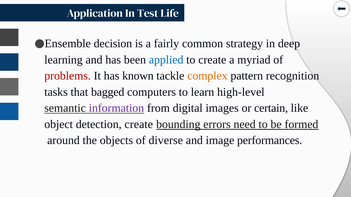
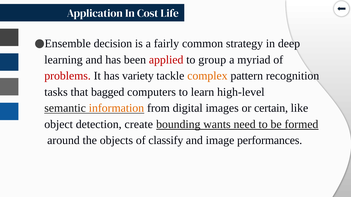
Test: Test -> Cost
applied colour: blue -> red
to create: create -> group
known: known -> variety
information colour: purple -> orange
errors: errors -> wants
diverse: diverse -> classify
